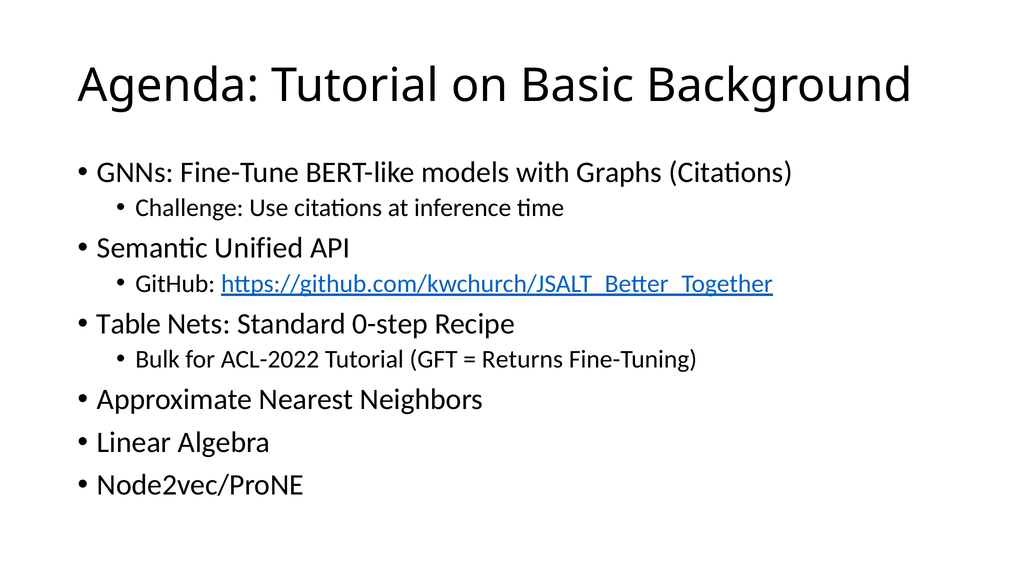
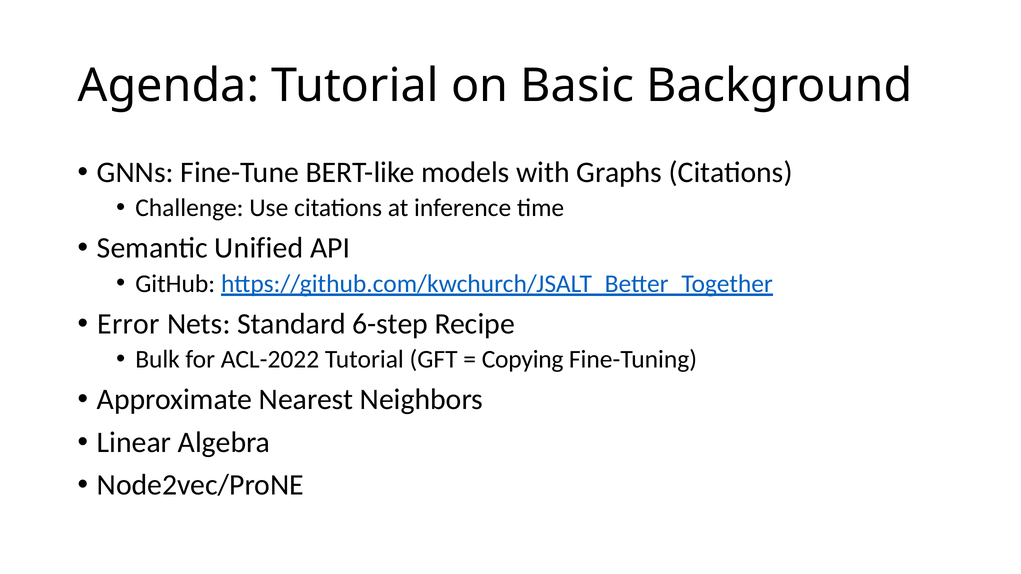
Table: Table -> Error
0-step: 0-step -> 6-step
Returns: Returns -> Copying
